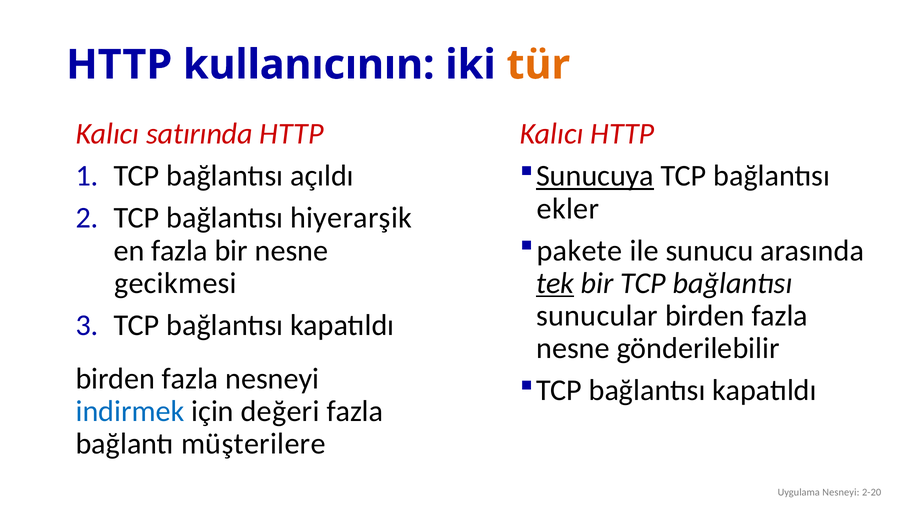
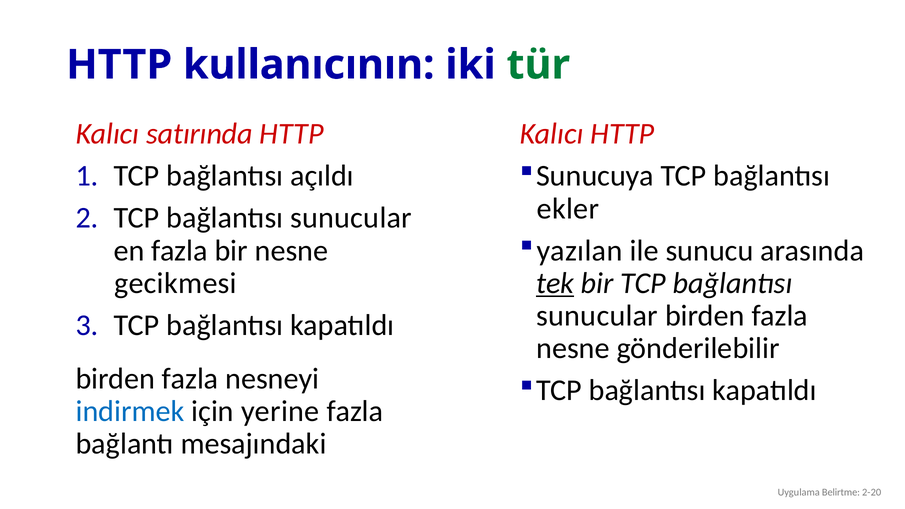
tür colour: orange -> green
Sunucuya underline: present -> none
hiyerarşik at (351, 218): hiyerarşik -> sunucular
pakete: pakete -> yazılan
değeri: değeri -> yerine
müşterilere: müşterilere -> mesajındaki
Uygulama Nesneyi: Nesneyi -> Belirtme
